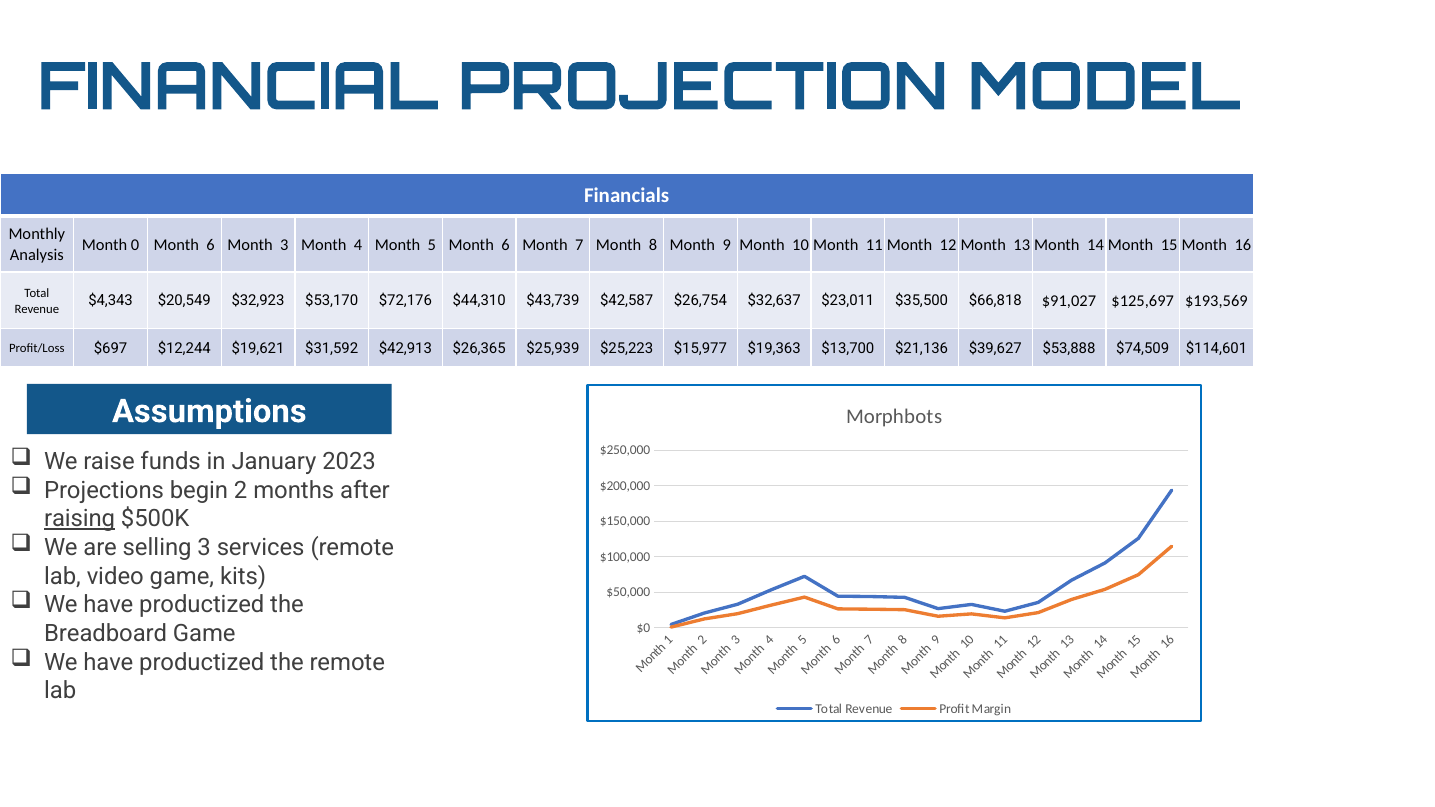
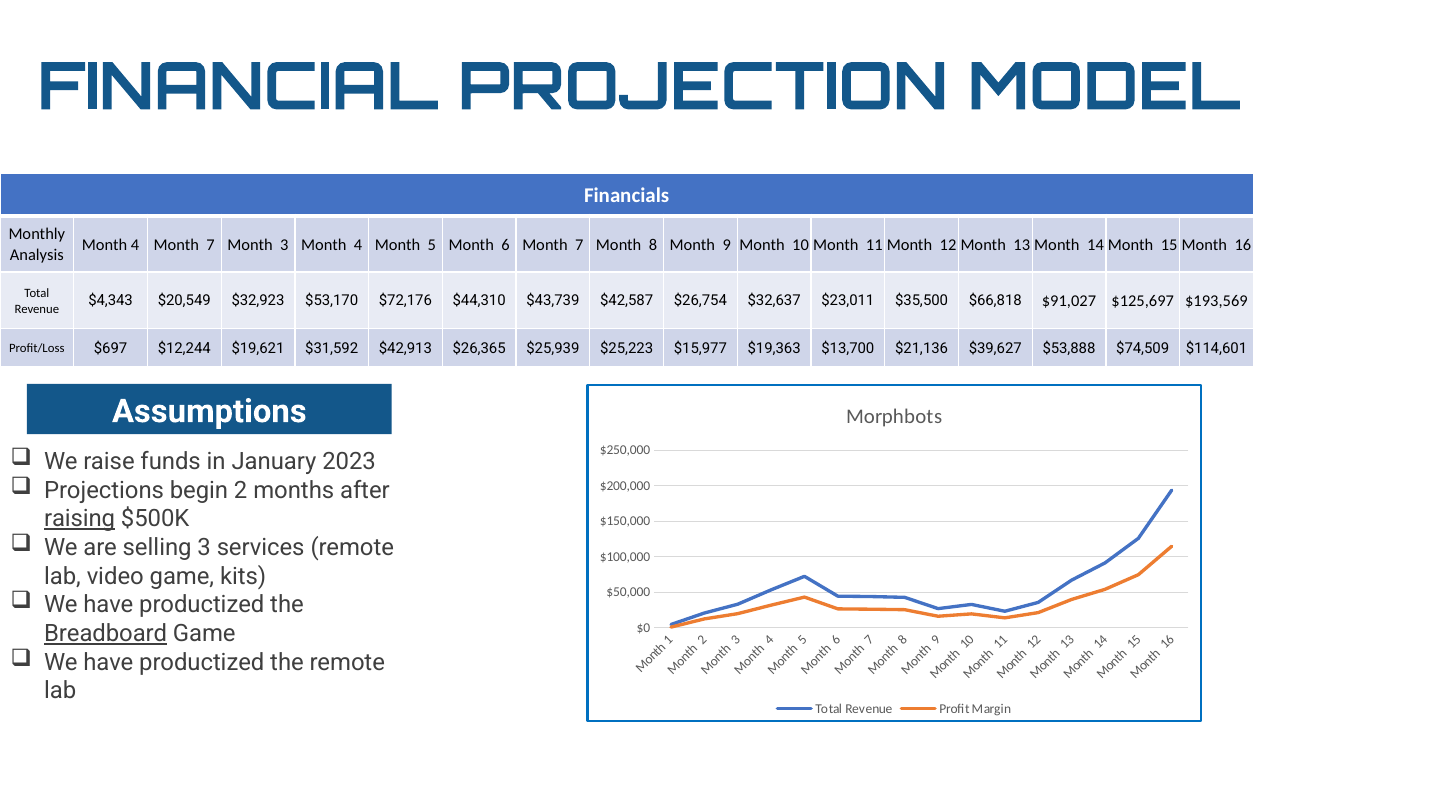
0 at (135, 245): 0 -> 4
6 at (211, 245): 6 -> 7
Breadboard underline: none -> present
